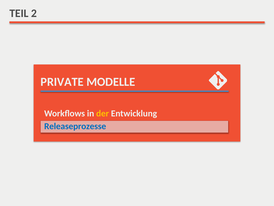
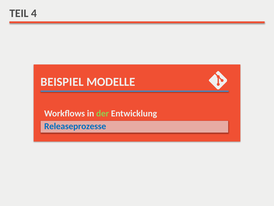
2: 2 -> 4
PRIVATE: PRIVATE -> BEISPIEL
der colour: yellow -> light green
